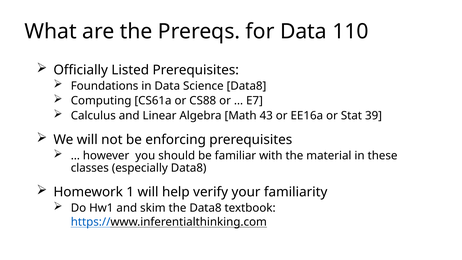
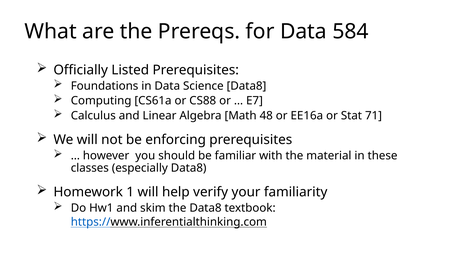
110: 110 -> 584
43: 43 -> 48
39: 39 -> 71
